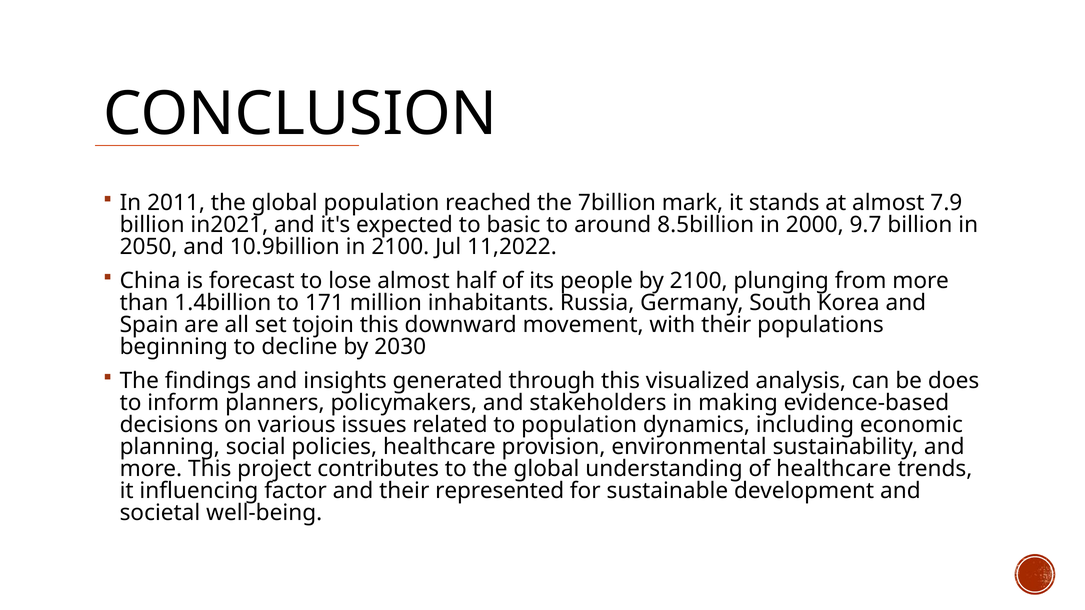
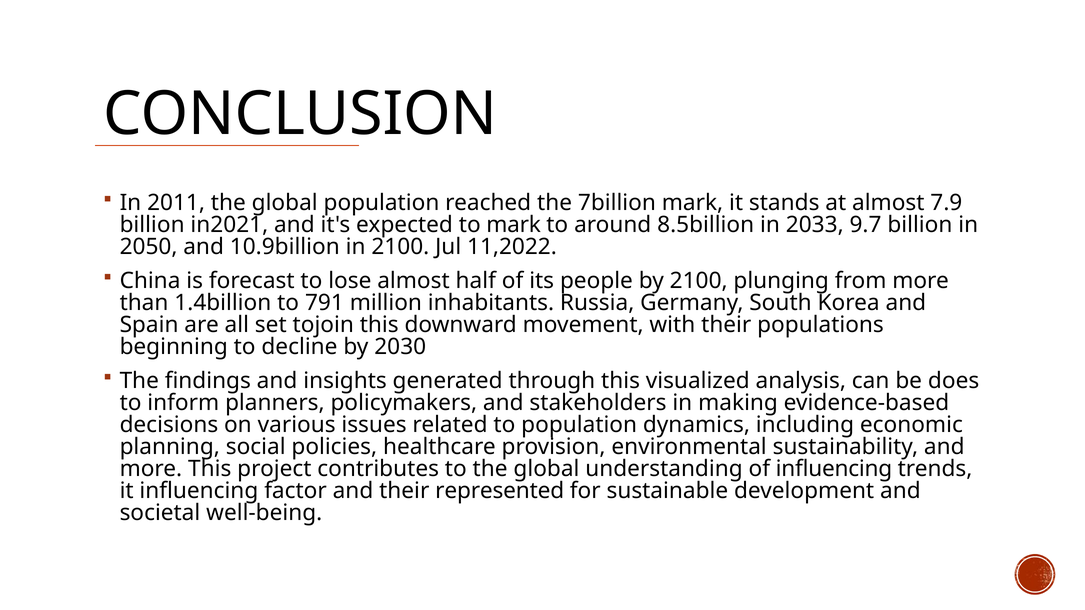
to basic: basic -> mark
2000: 2000 -> 2033
171: 171 -> 791
of healthcare: healthcare -> influencing
